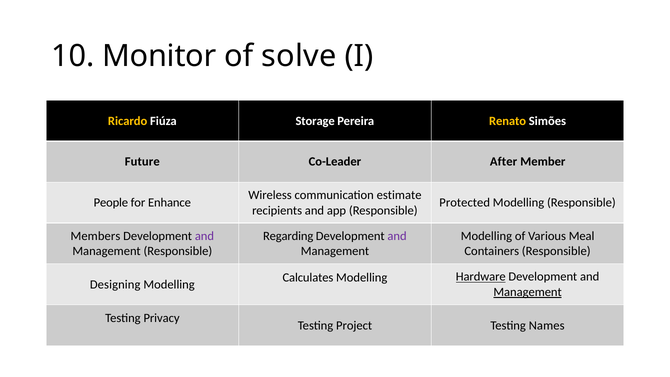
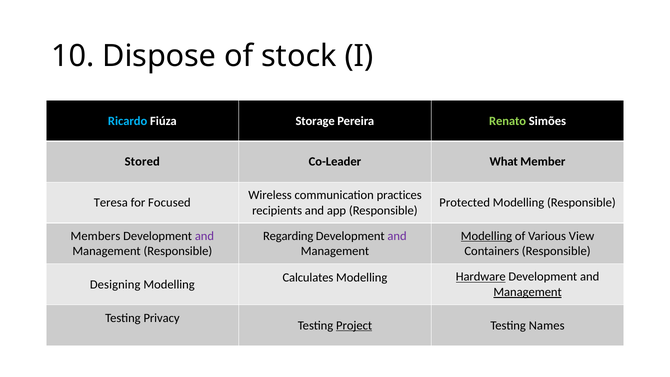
Monitor: Monitor -> Dispose
solve: solve -> stock
Ricardo colour: yellow -> light blue
Renato colour: yellow -> light green
Future: Future -> Stored
After: After -> What
estimate: estimate -> practices
People: People -> Teresa
Enhance: Enhance -> Focused
Modelling at (486, 236) underline: none -> present
Meal: Meal -> View
Project underline: none -> present
